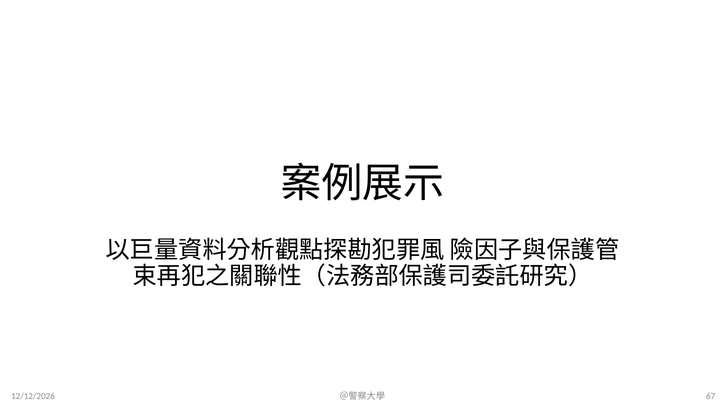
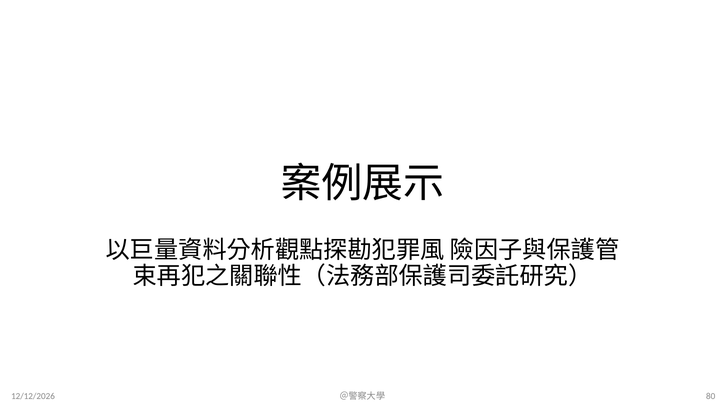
67: 67 -> 80
